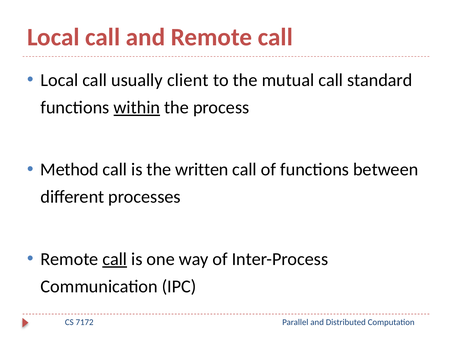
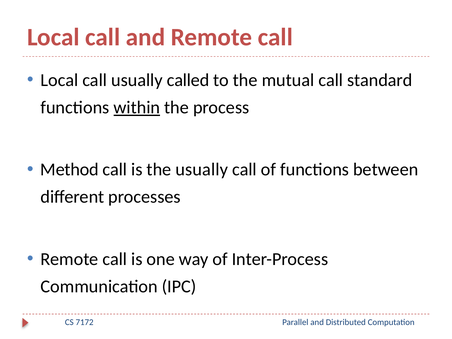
client: client -> called
the written: written -> usually
call at (115, 259) underline: present -> none
